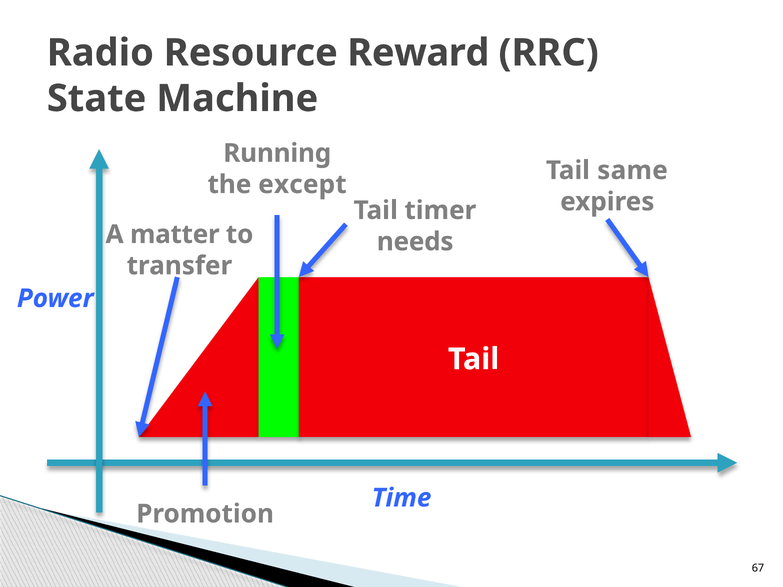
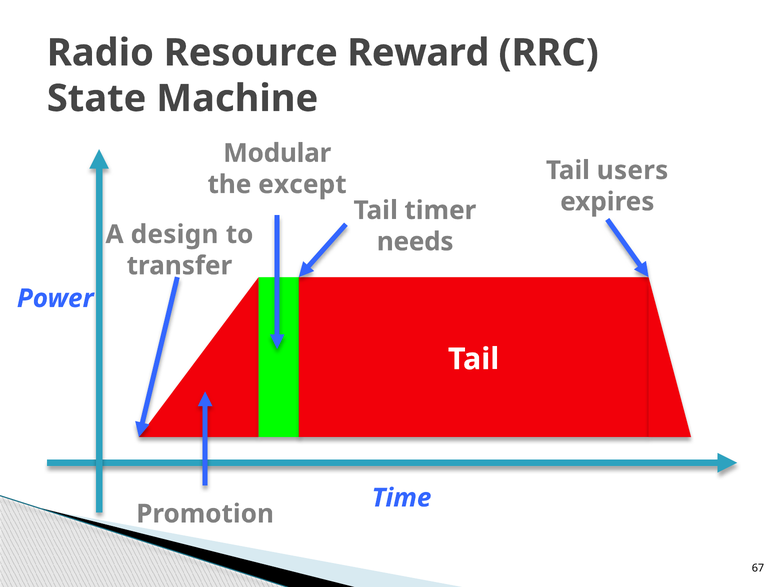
Running: Running -> Modular
same: same -> users
matter: matter -> design
